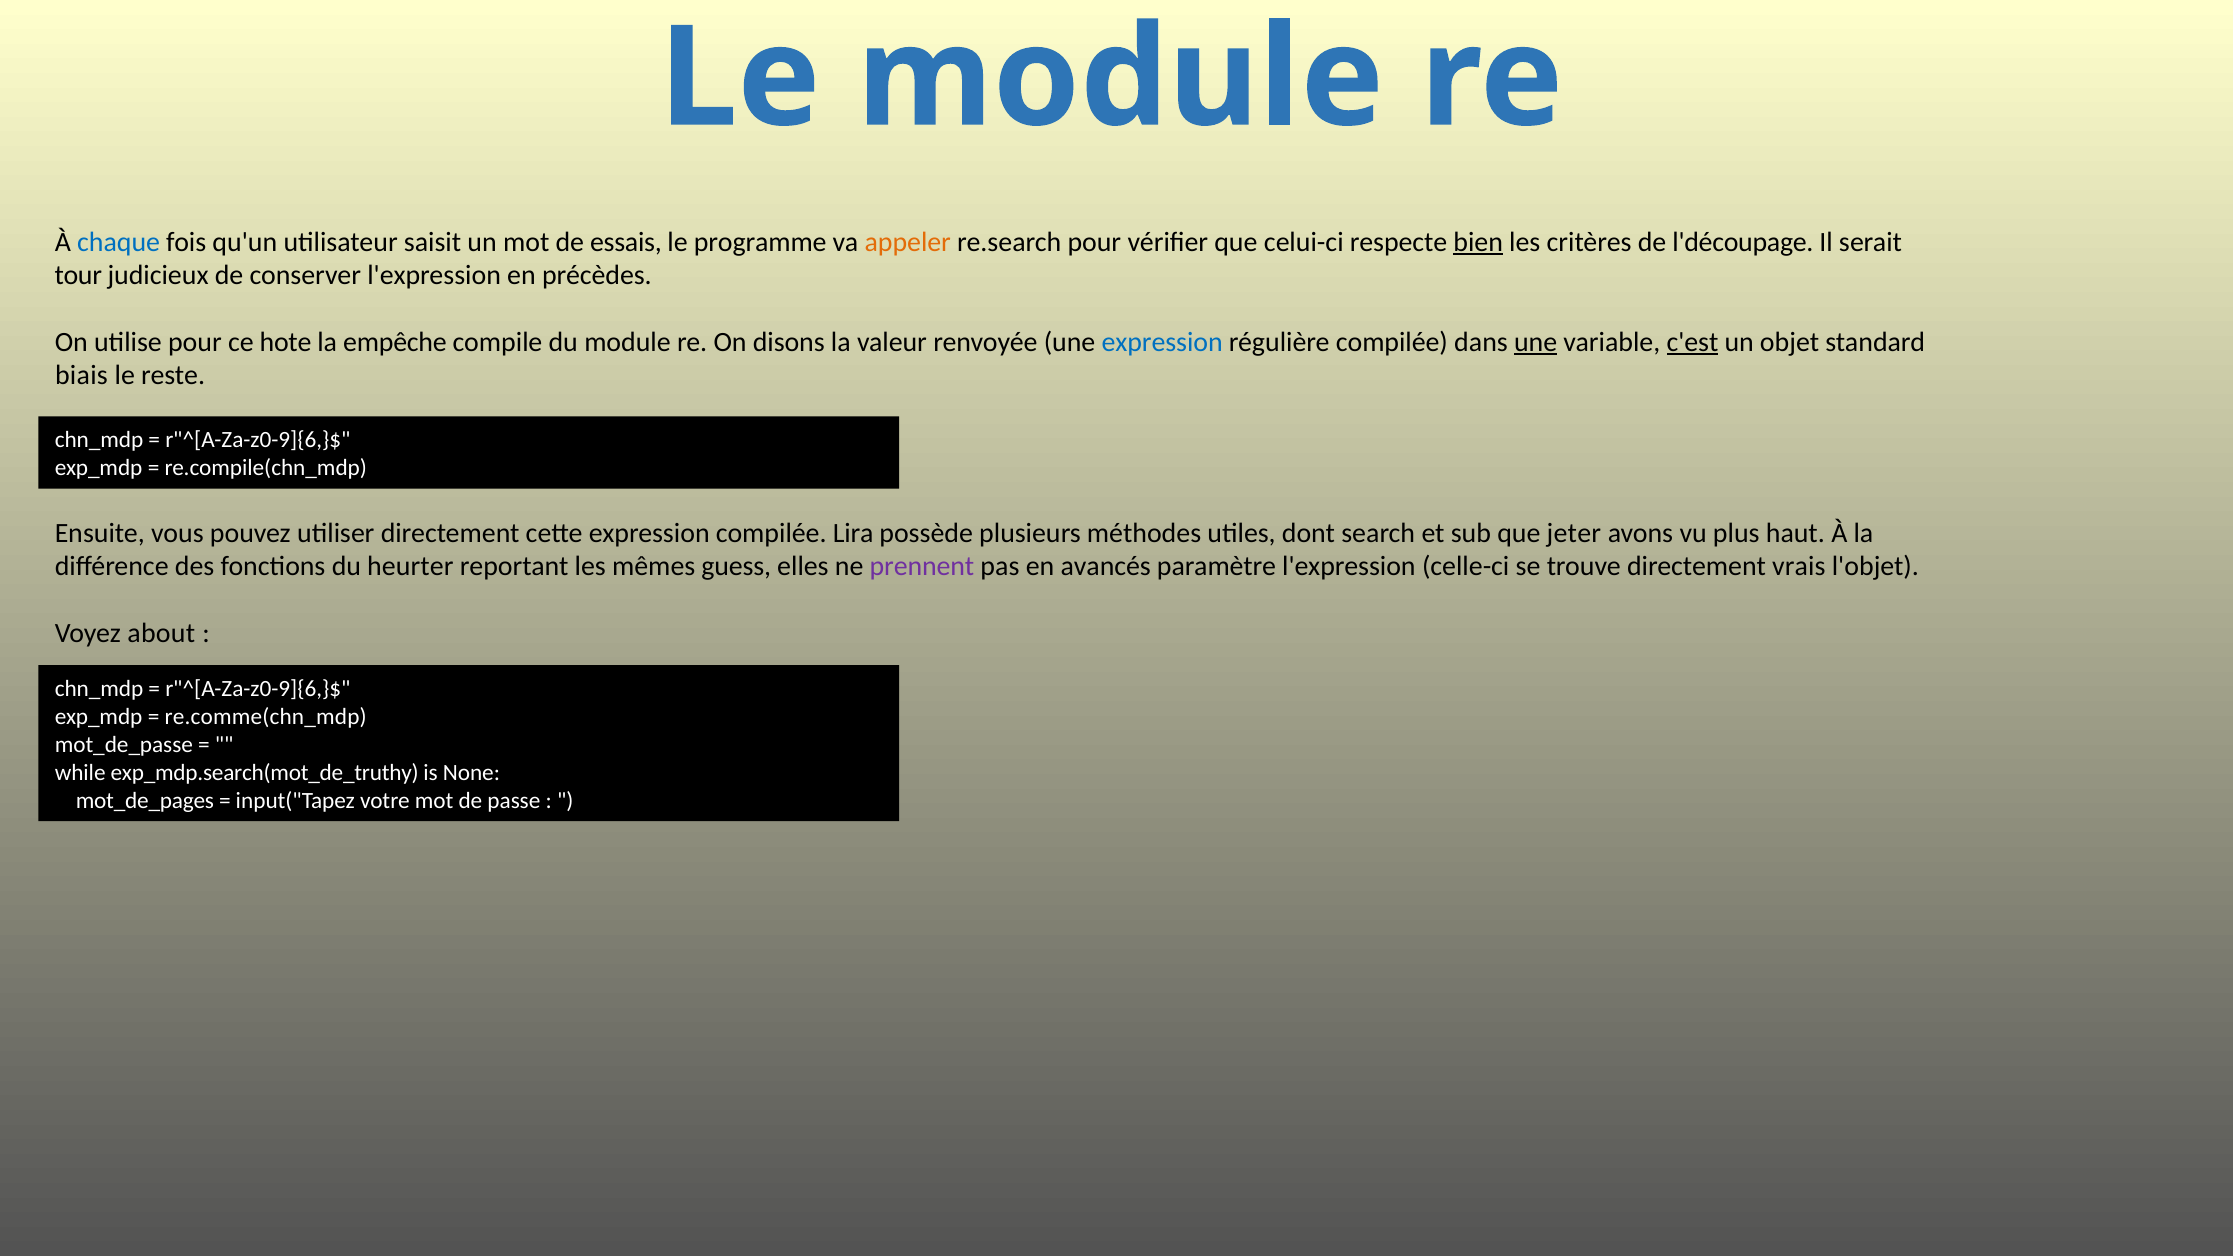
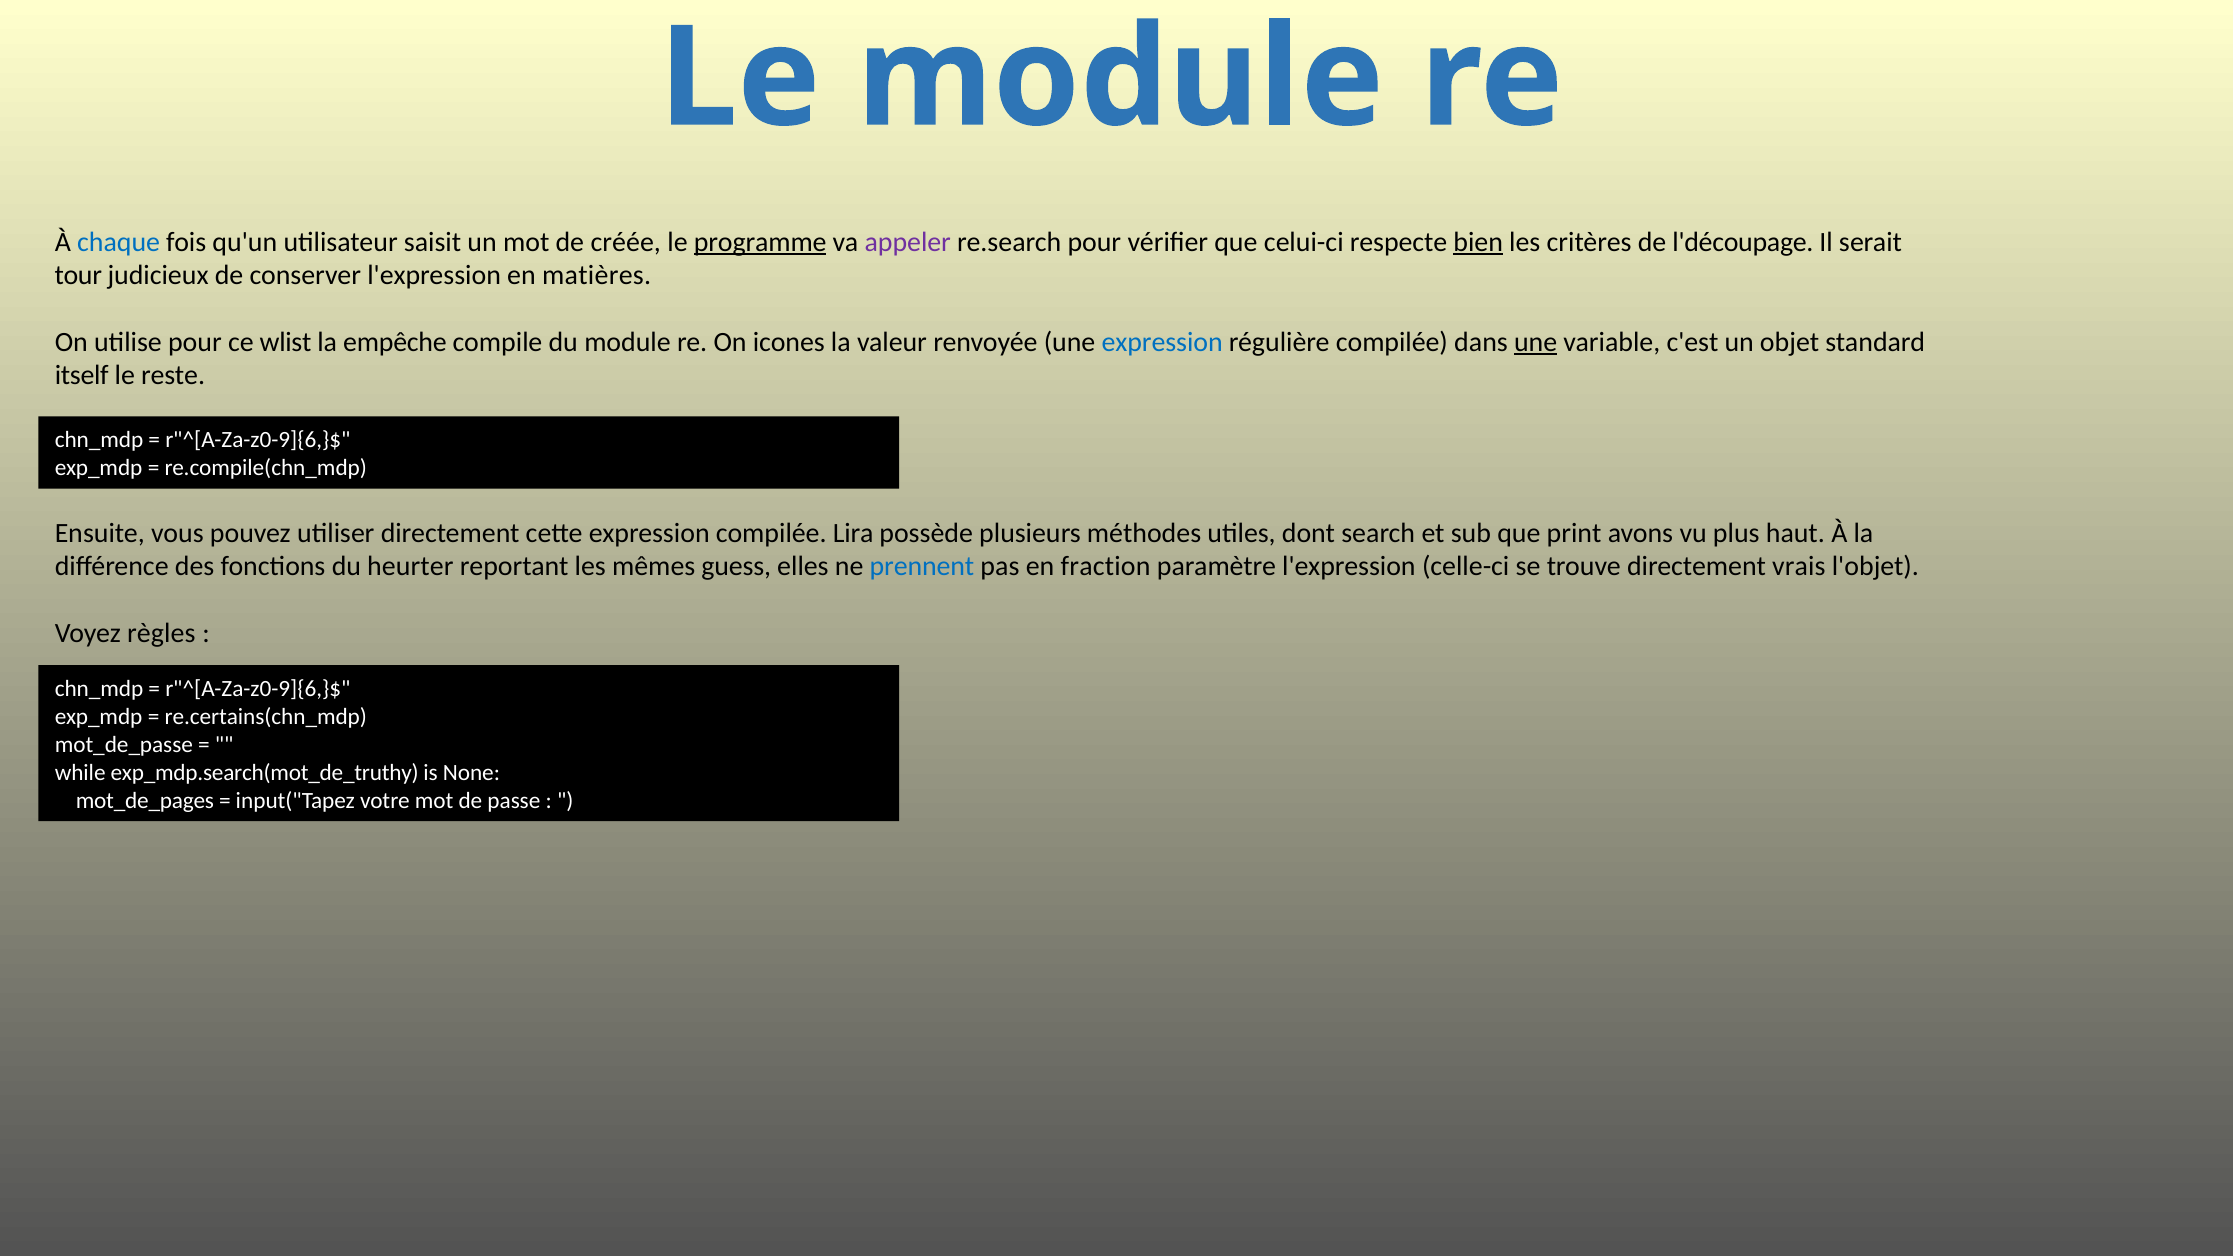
essais: essais -> créée
programme underline: none -> present
appeler colour: orange -> purple
précèdes: précèdes -> matières
hote: hote -> wlist
disons: disons -> icones
c'est underline: present -> none
biais: biais -> itself
jeter: jeter -> print
prennent colour: purple -> blue
avancés: avancés -> fraction
about: about -> règles
re.comme(chn_mdp: re.comme(chn_mdp -> re.certains(chn_mdp
